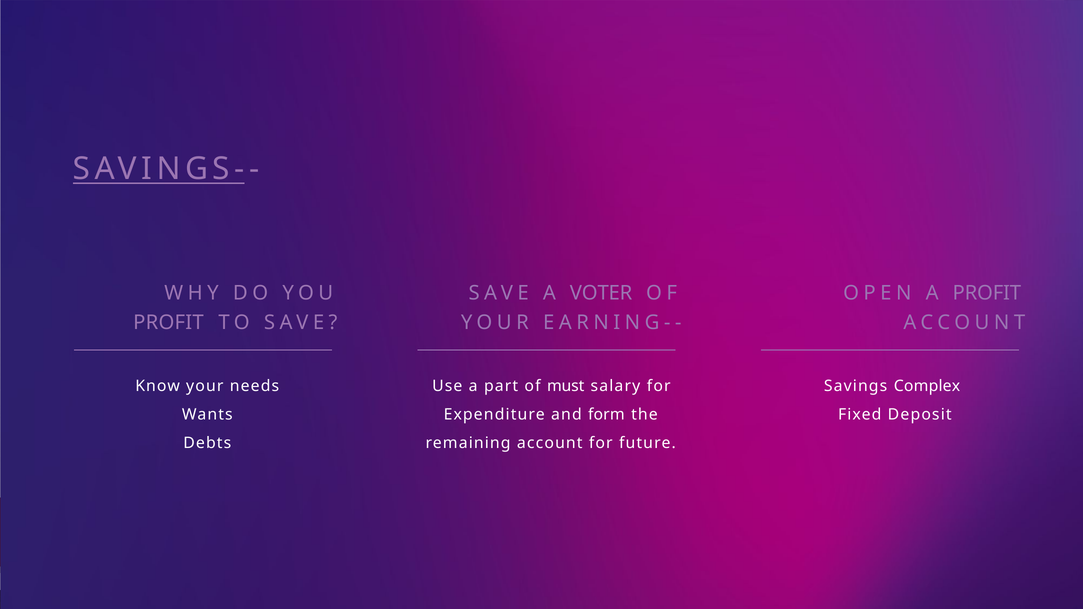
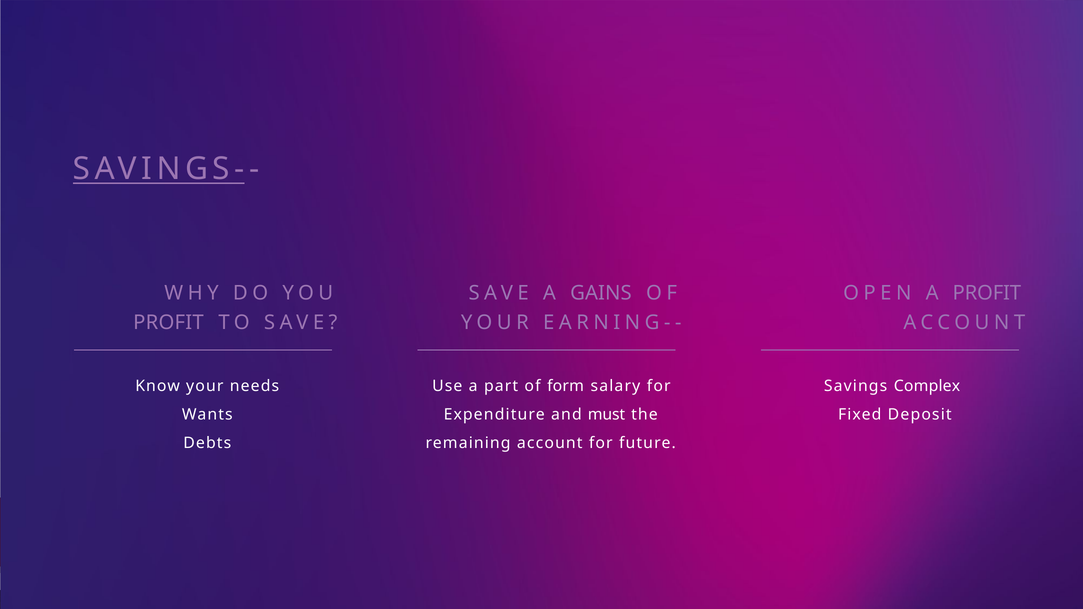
VOTER: VOTER -> GAINS
must: must -> form
form: form -> must
